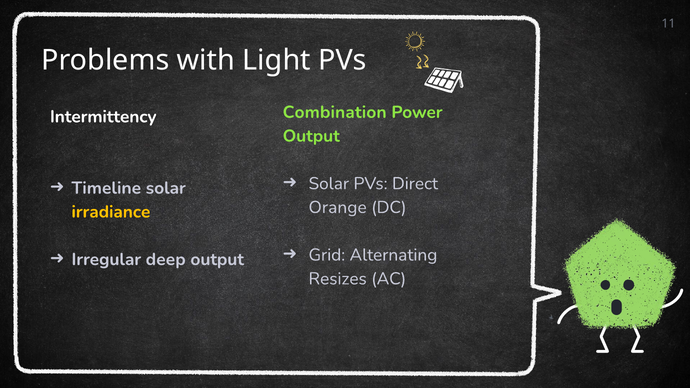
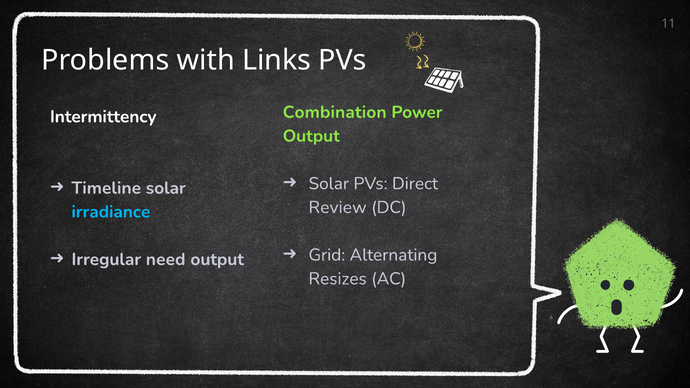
Light: Light -> Links
Orange: Orange -> Review
irradiance colour: yellow -> light blue
deep: deep -> need
